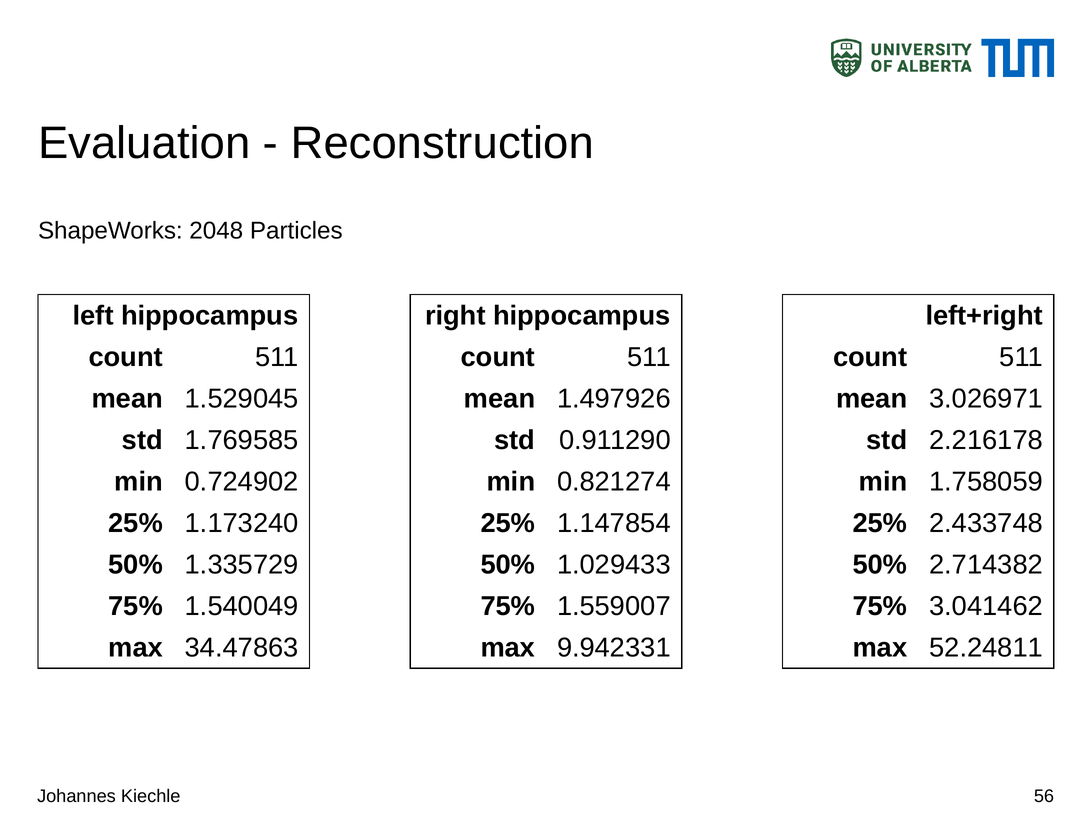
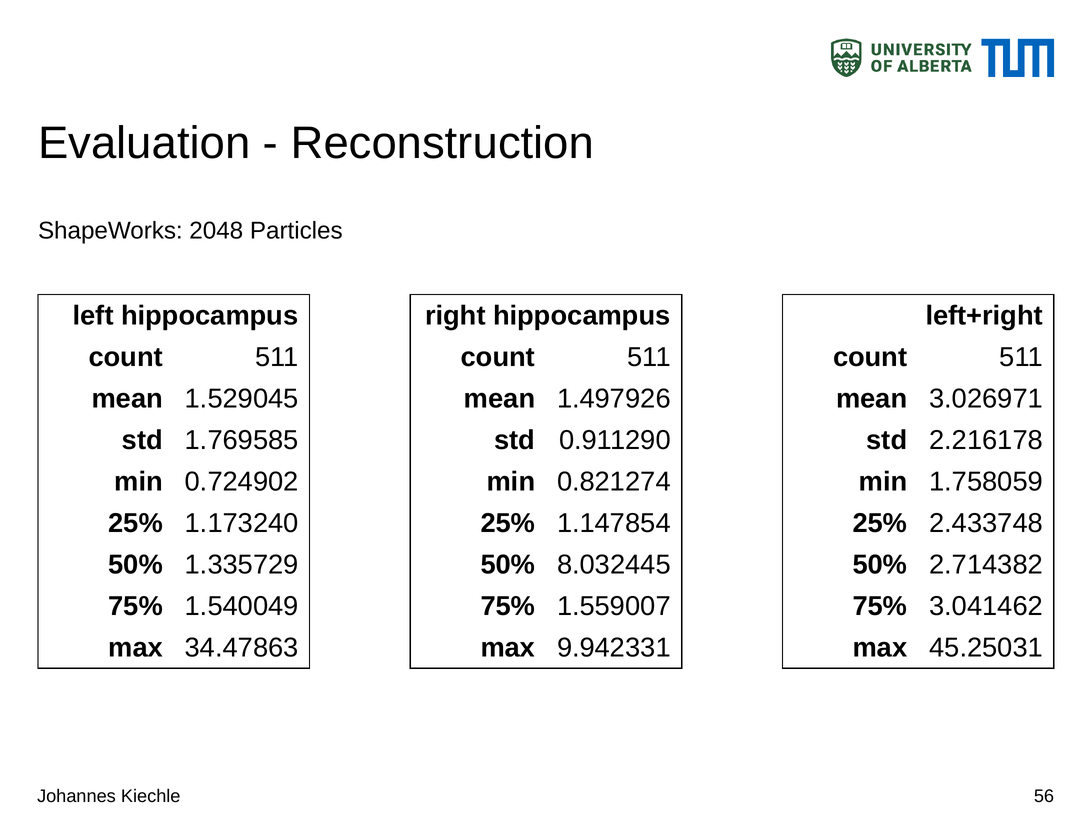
1.029433: 1.029433 -> 8.032445
52.24811: 52.24811 -> 45.25031
